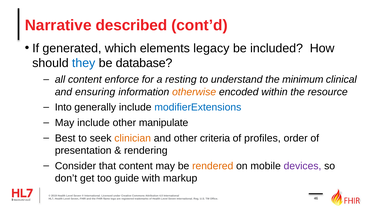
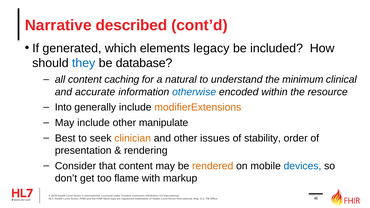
enforce: enforce -> caching
resting: resting -> natural
ensuring: ensuring -> accurate
otherwise colour: orange -> blue
modifierExtensions colour: blue -> orange
criteria: criteria -> issues
profiles: profiles -> stability
devices colour: purple -> blue
too guide: guide -> flame
